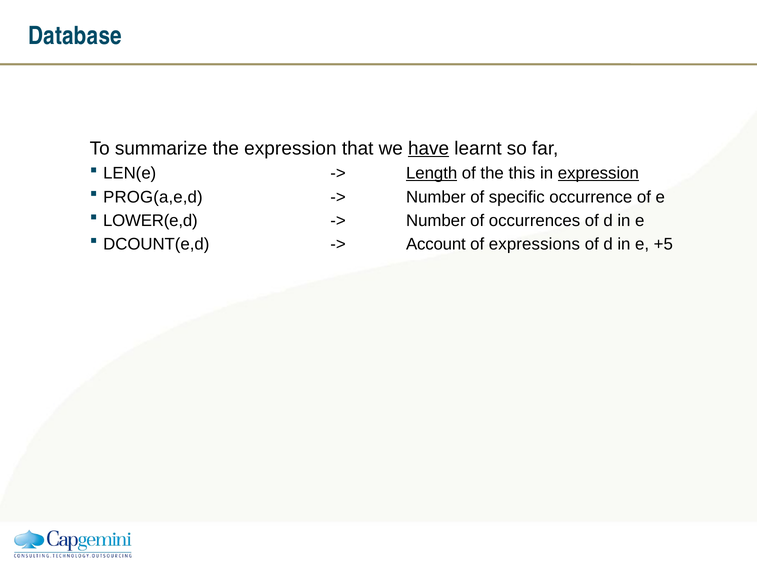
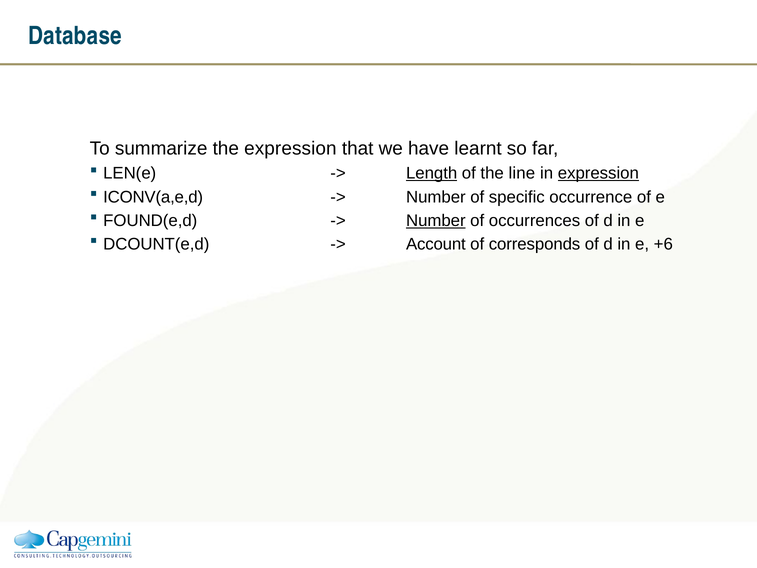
have underline: present -> none
this: this -> line
PROG(a,e,d: PROG(a,e,d -> ICONV(a,e,d
LOWER(e,d: LOWER(e,d -> FOUND(e,d
Number at (436, 220) underline: none -> present
expressions: expressions -> corresponds
+5: +5 -> +6
